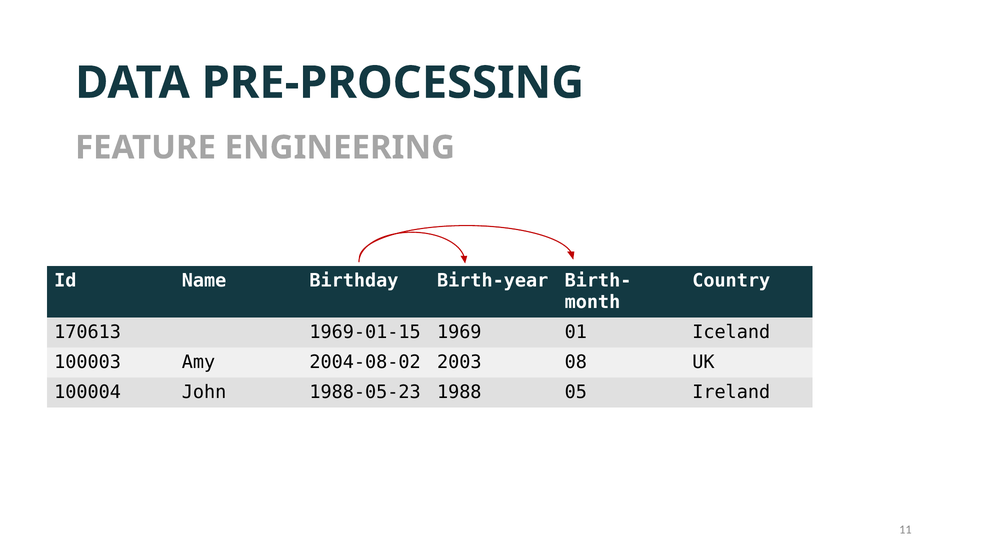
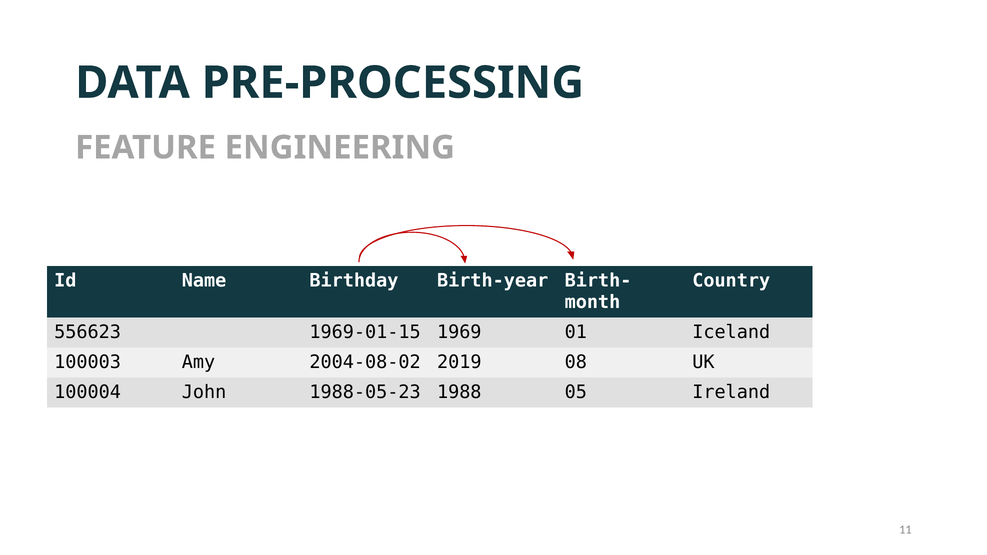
170613: 170613 -> 556623
2003: 2003 -> 2019
